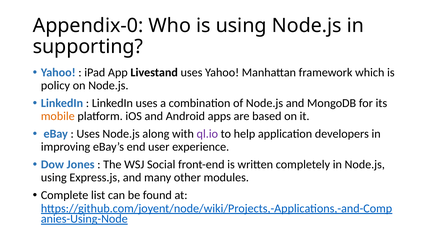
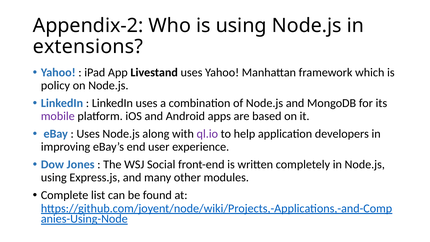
Appendix-0: Appendix-0 -> Appendix-2
supporting: supporting -> extensions
mobile colour: orange -> purple
